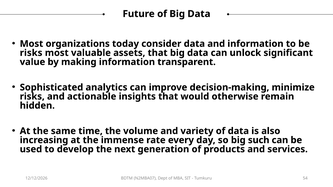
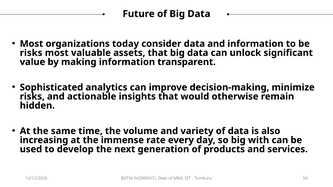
such: such -> with
